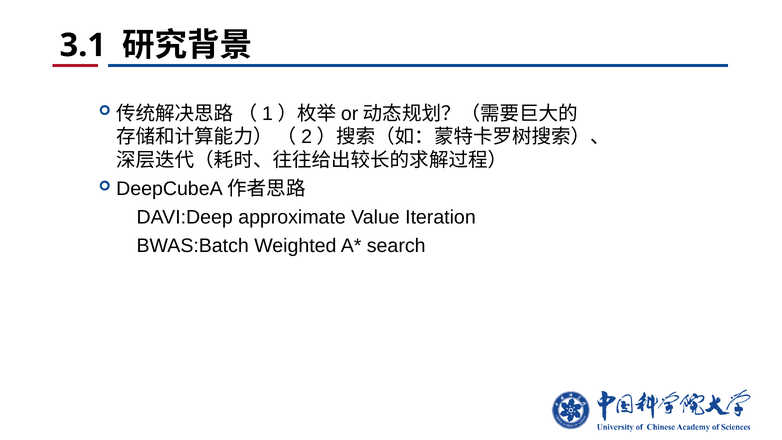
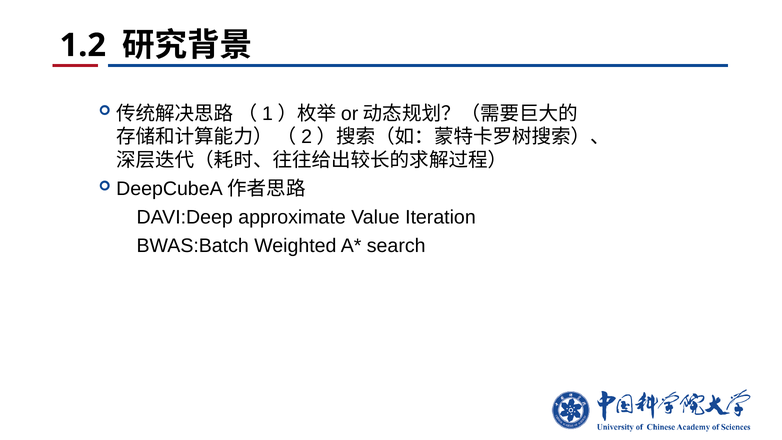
3.1: 3.1 -> 1.2
